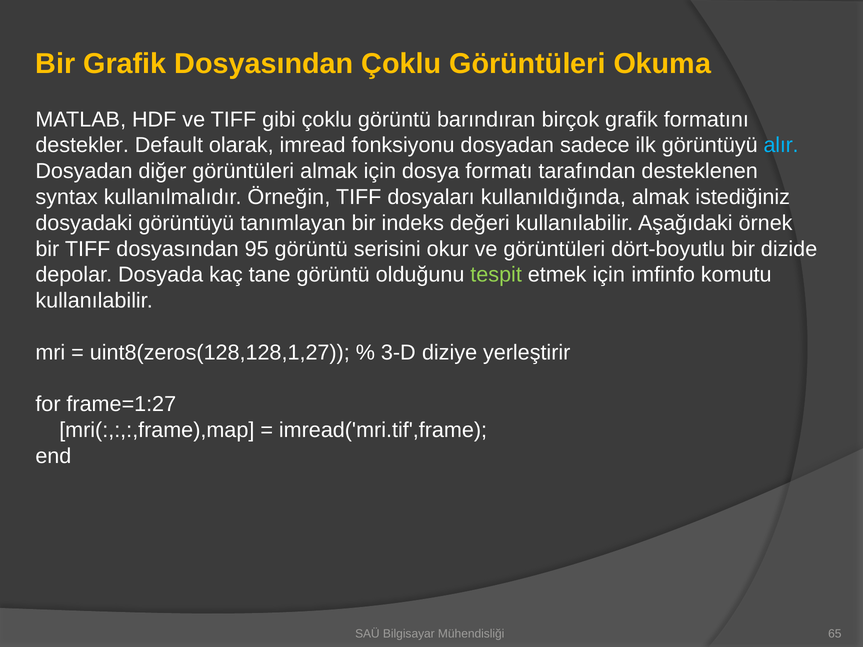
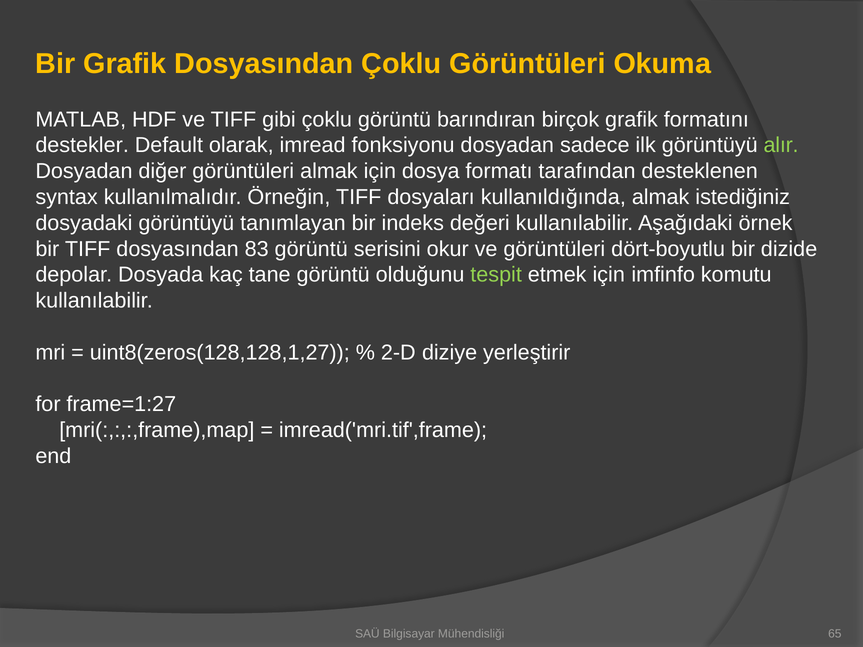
alır colour: light blue -> light green
95: 95 -> 83
3-D: 3-D -> 2-D
